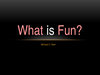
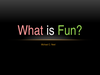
Fun colour: pink -> light green
